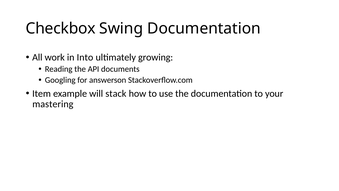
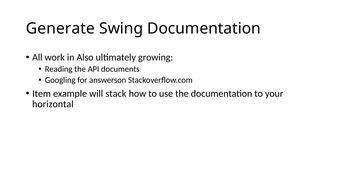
Checkbox: Checkbox -> Generate
Into: Into -> Also
mastering: mastering -> horizontal
